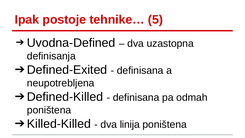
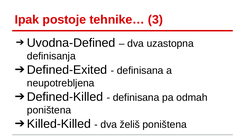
5: 5 -> 3
linija: linija -> želiš
